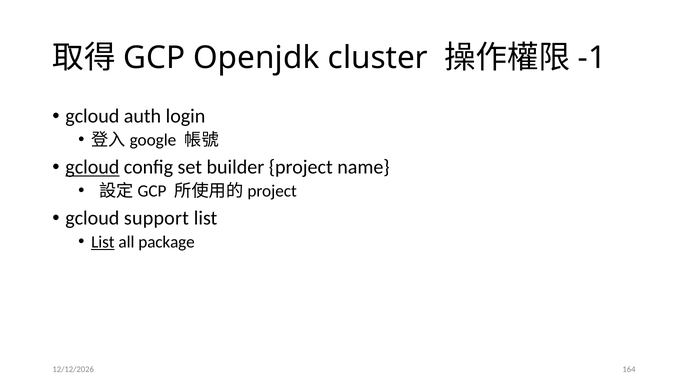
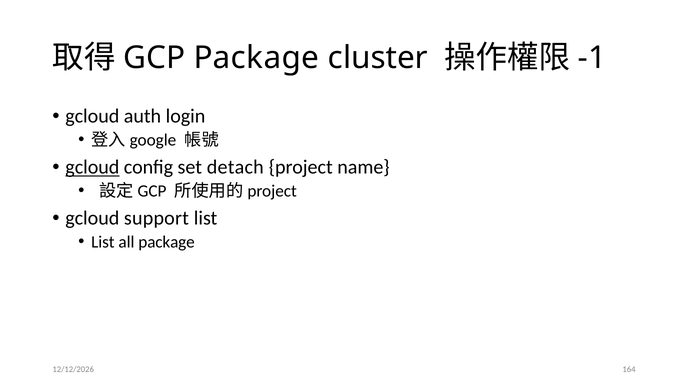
Openjdk at (256, 58): Openjdk -> Package
builder: builder -> detach
List at (103, 242) underline: present -> none
